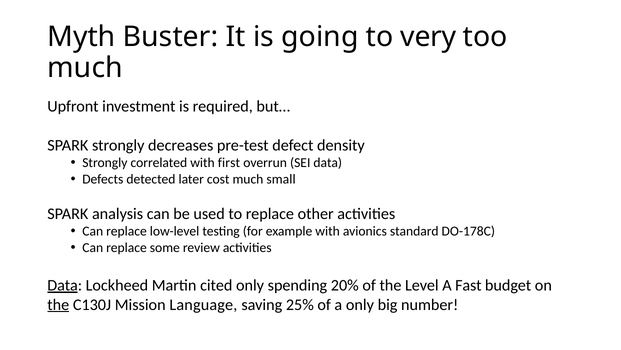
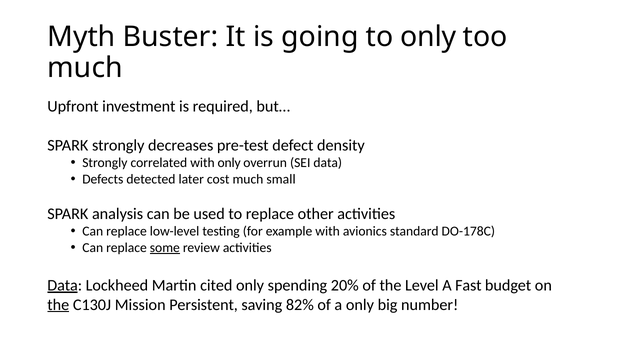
to very: very -> only
with first: first -> only
some underline: none -> present
Language: Language -> Persistent
25%: 25% -> 82%
